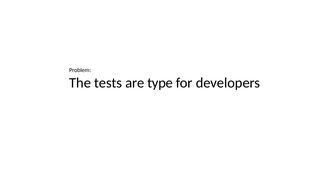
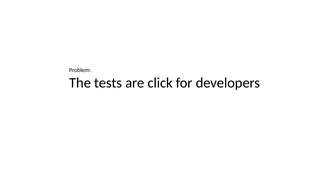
type: type -> click
